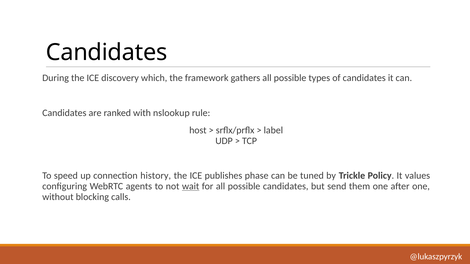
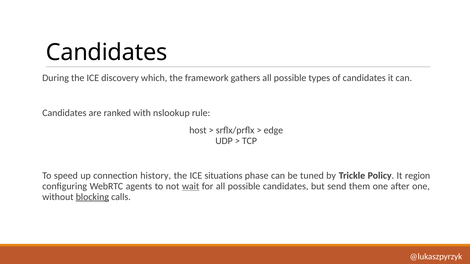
label: label -> edge
publishes: publishes -> situations
values: values -> region
blocking underline: none -> present
